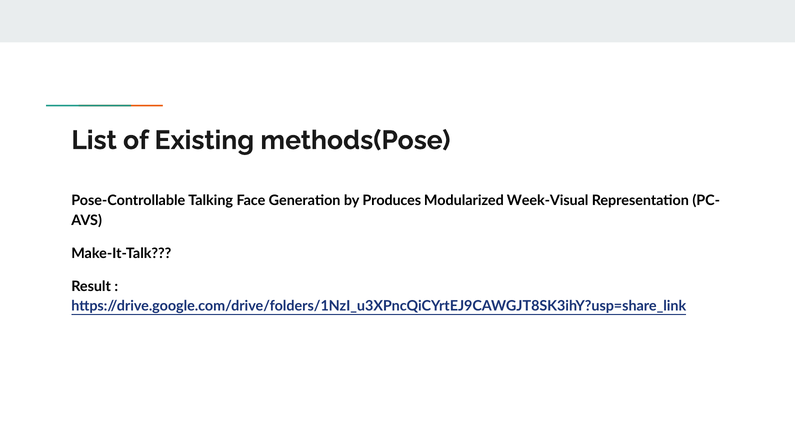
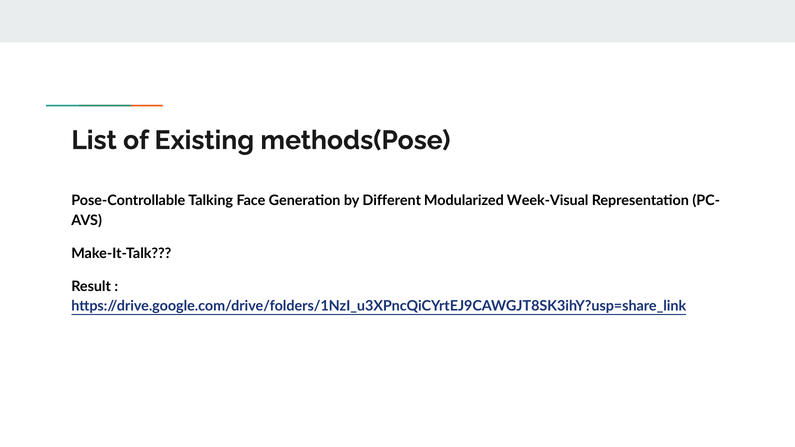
Produces: Produces -> Different
